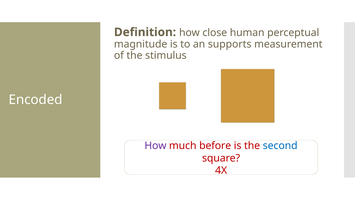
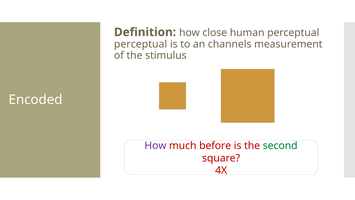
magnitude at (141, 44): magnitude -> perceptual
supports: supports -> channels
second colour: blue -> green
